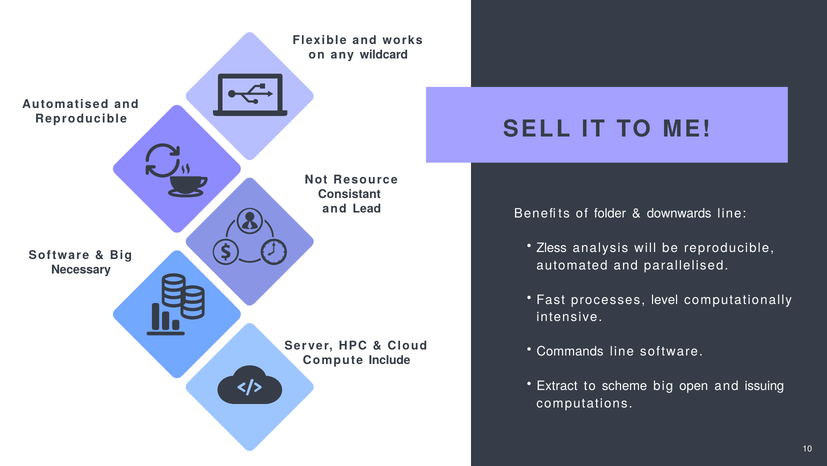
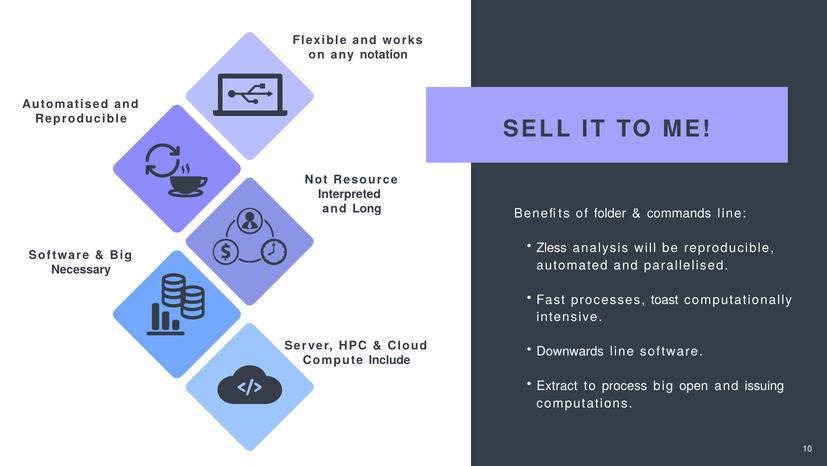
wildcard: wildcard -> notation
Consistant: Consistant -> Interpreted
Lead: Lead -> Long
downwards: downwards -> commands
level: level -> toast
Commands: Commands -> Downwards
scheme: scheme -> process
